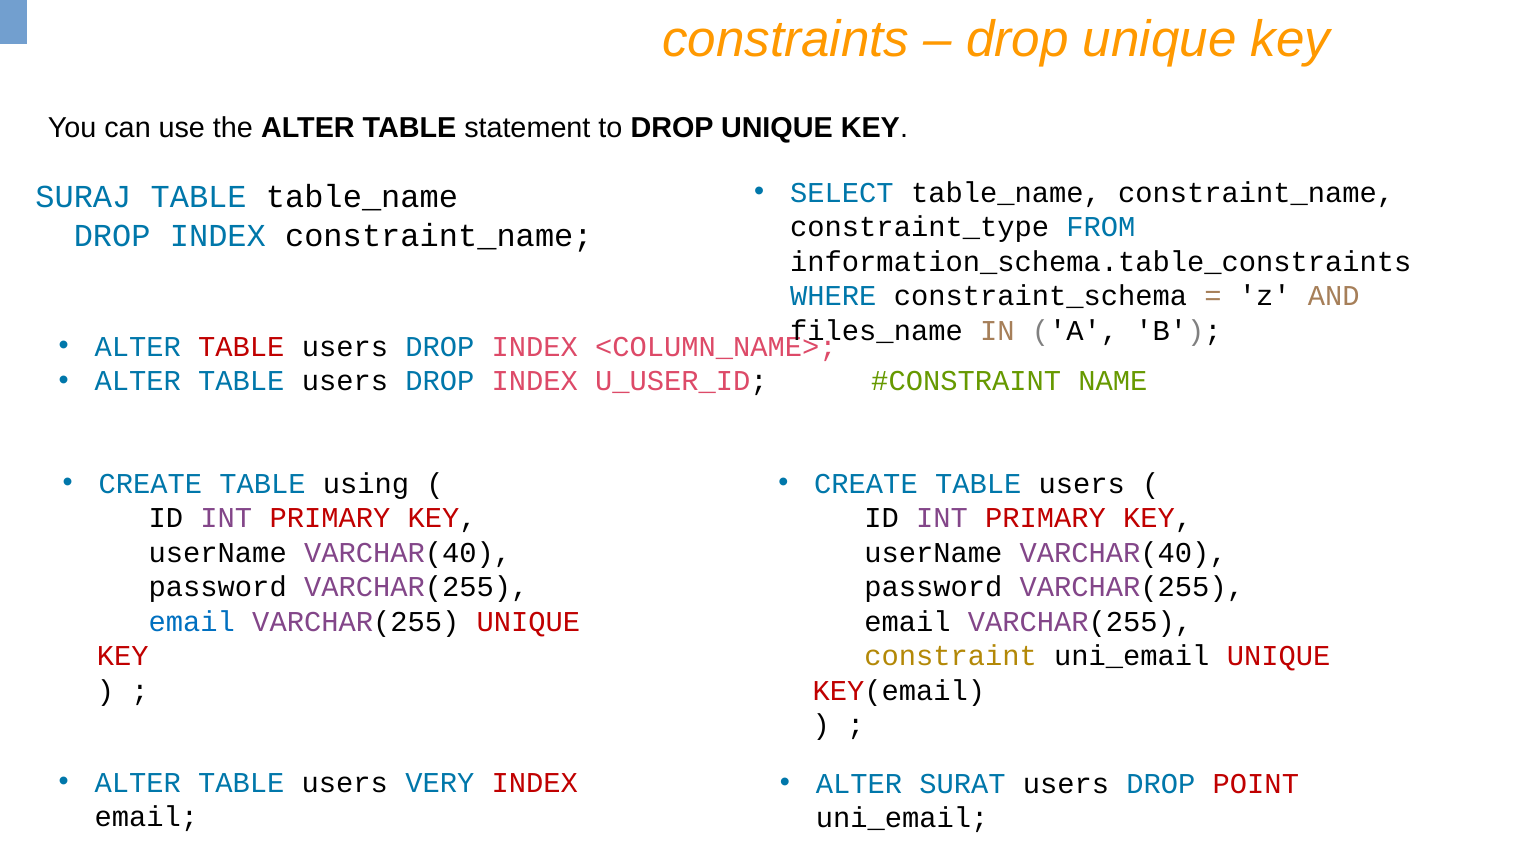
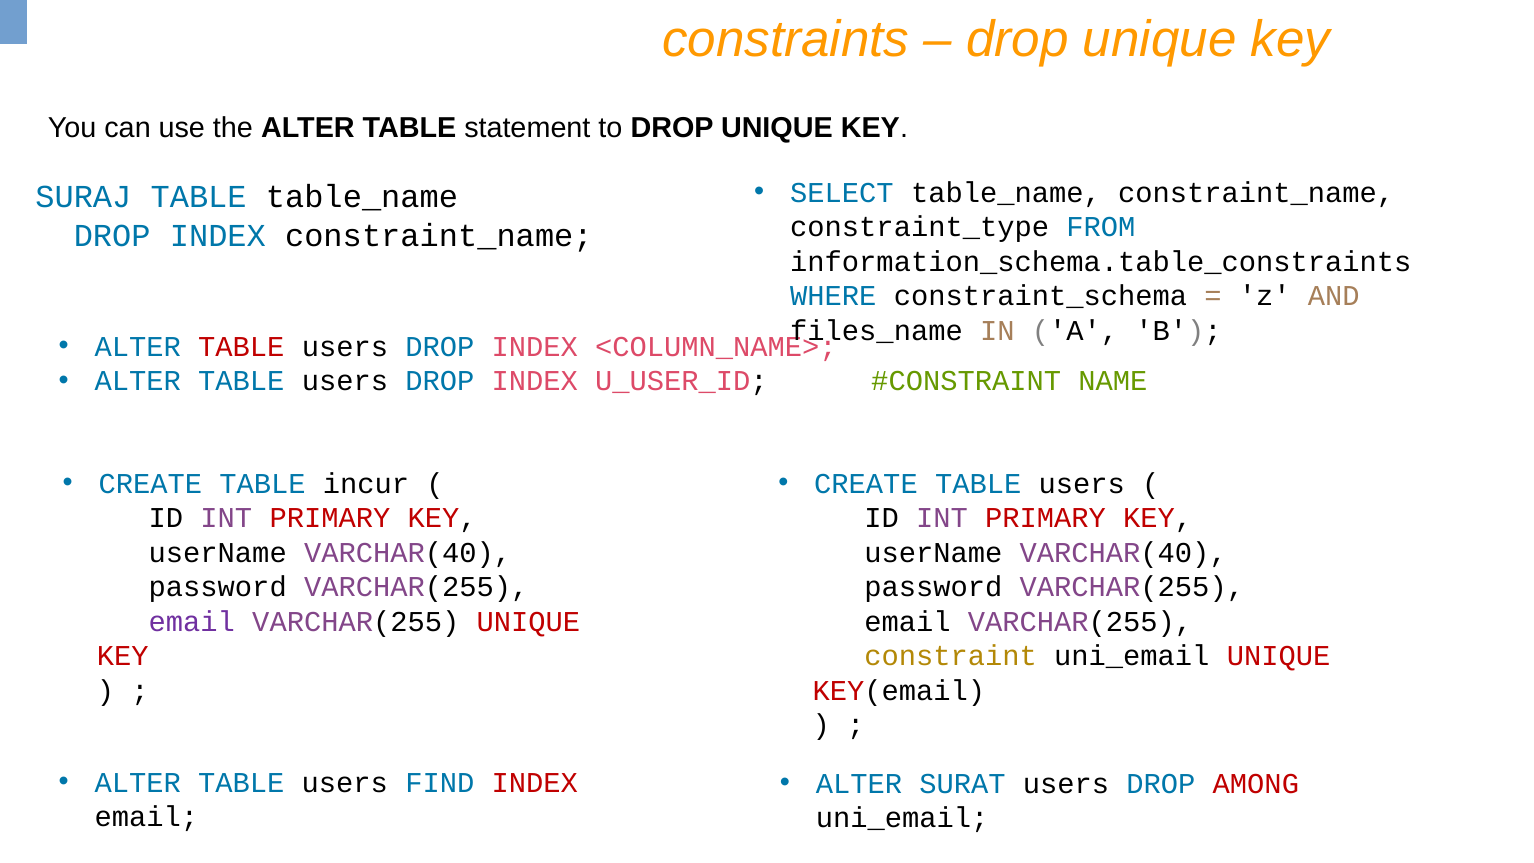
using: using -> incur
email at (192, 622) colour: blue -> purple
VERY: VERY -> FIND
POINT: POINT -> AMONG
